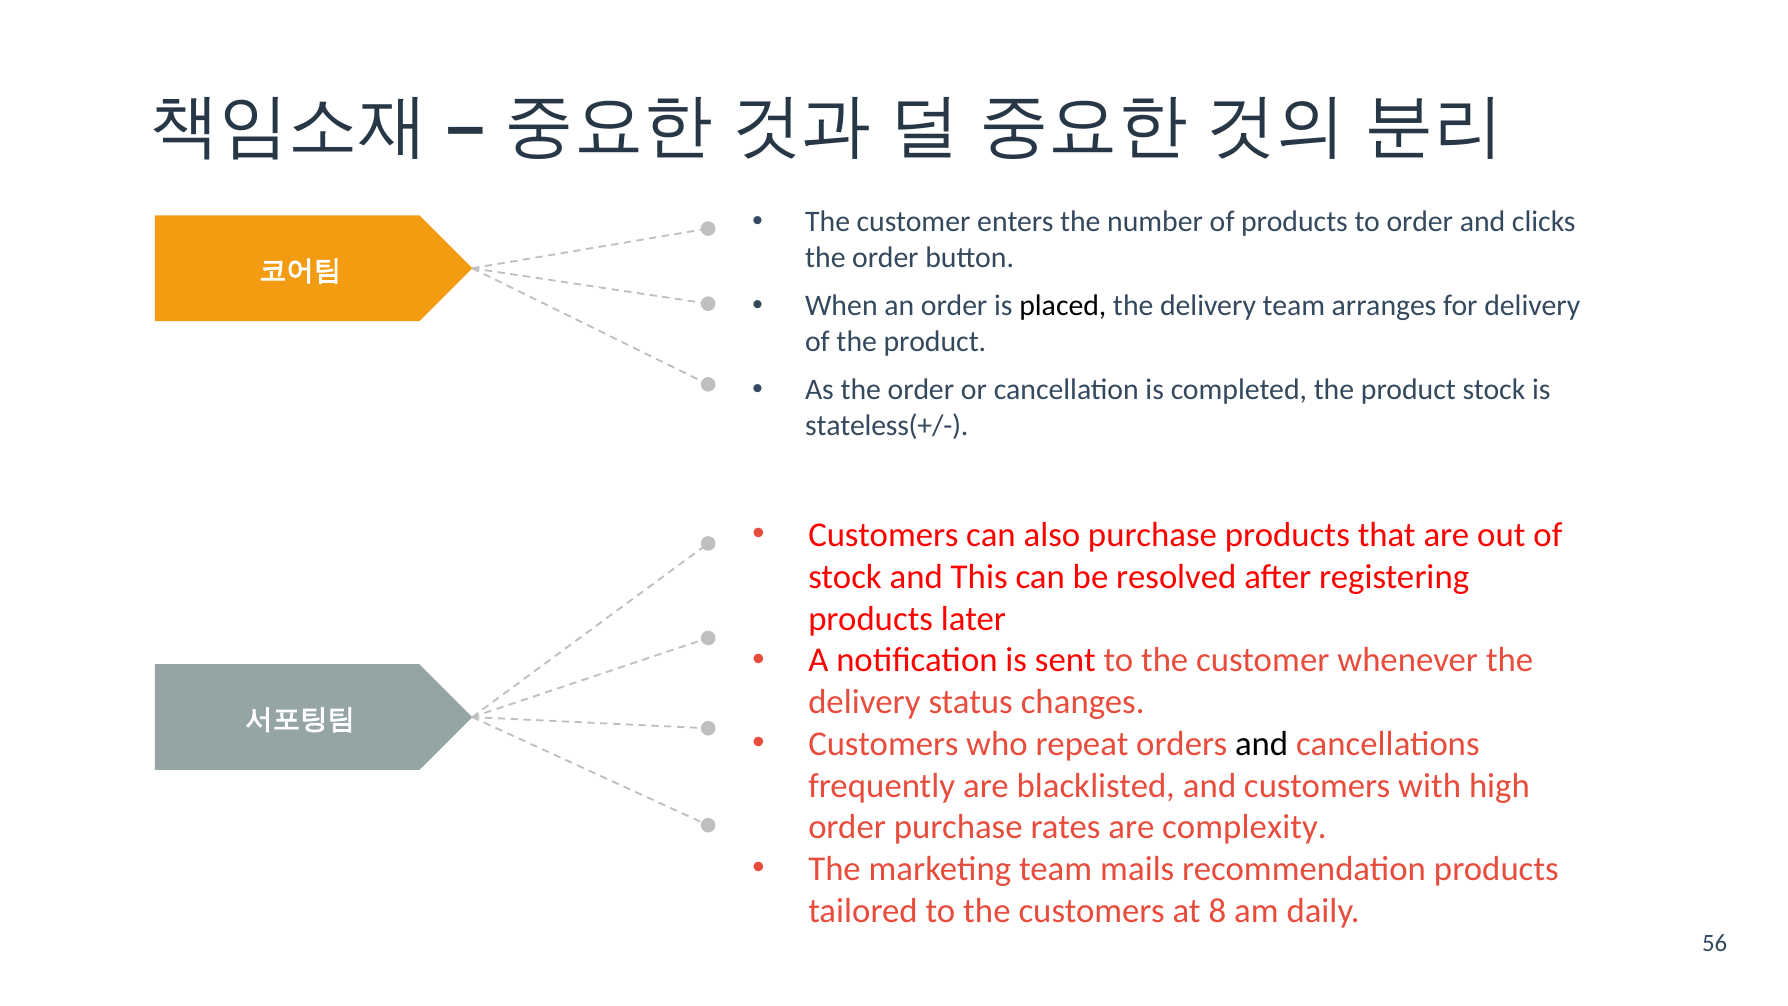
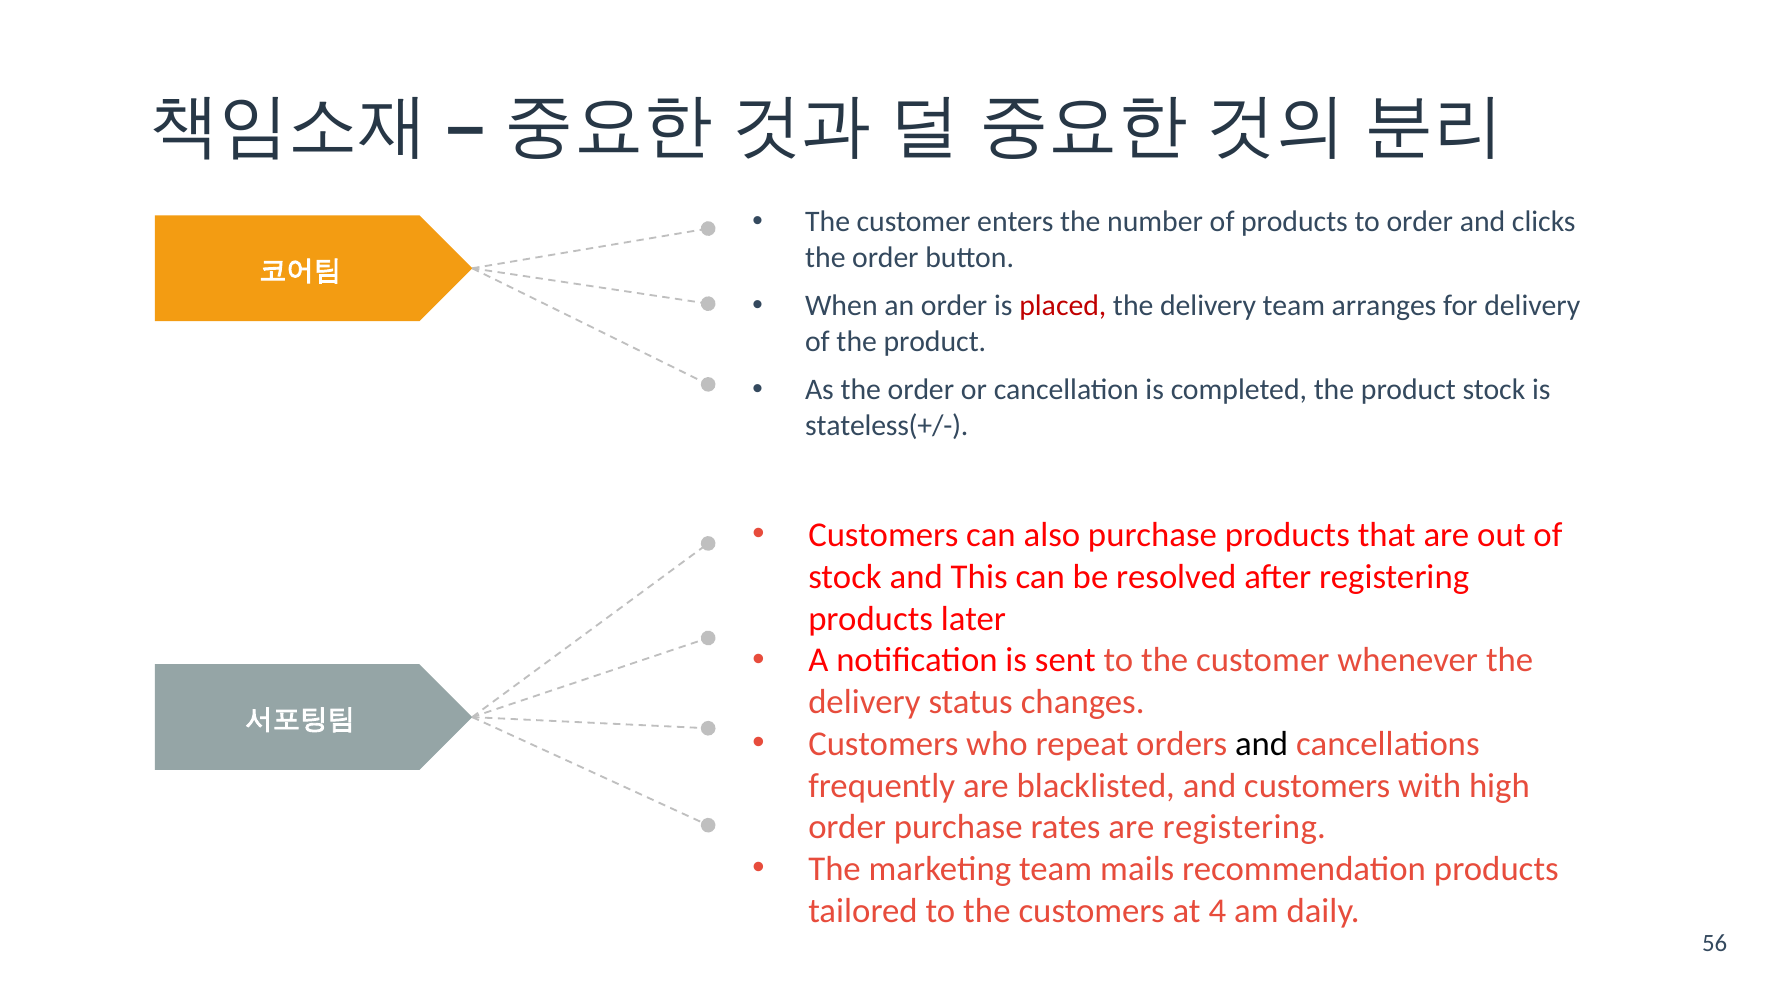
placed colour: black -> red
are complexity: complexity -> registering
8: 8 -> 4
